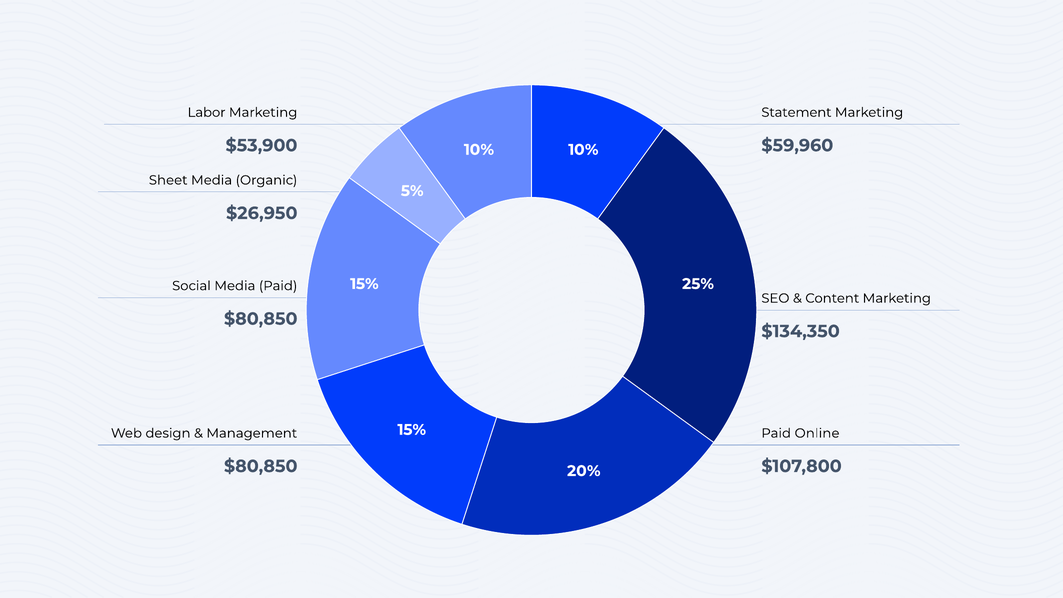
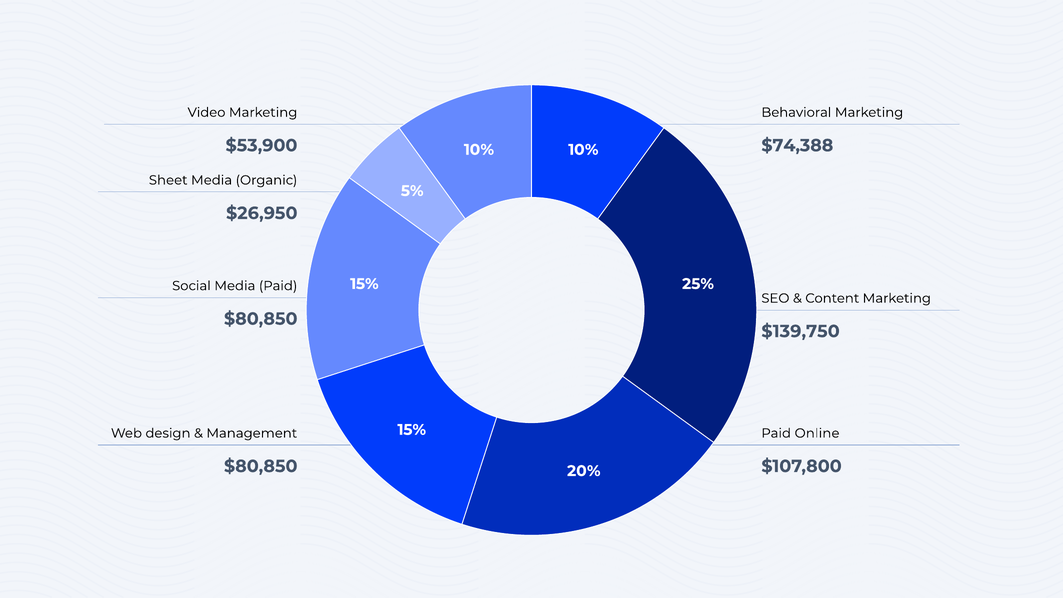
Labor: Labor -> Video
Statement: Statement -> Behavioral
$59,960: $59,960 -> $74,388
$134,350: $134,350 -> $139,750
